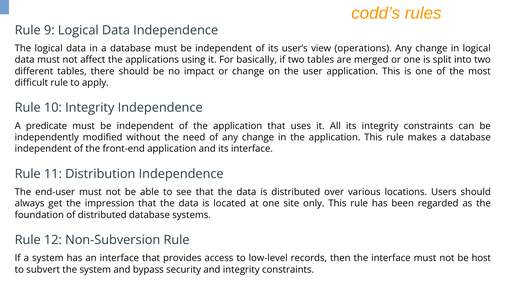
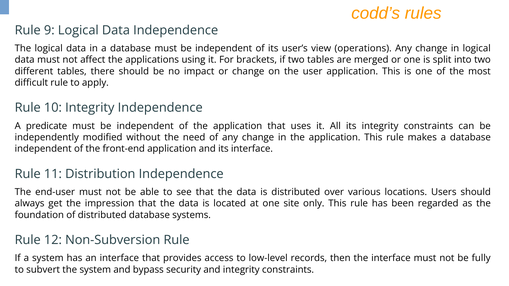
basically: basically -> brackets
host: host -> fully
